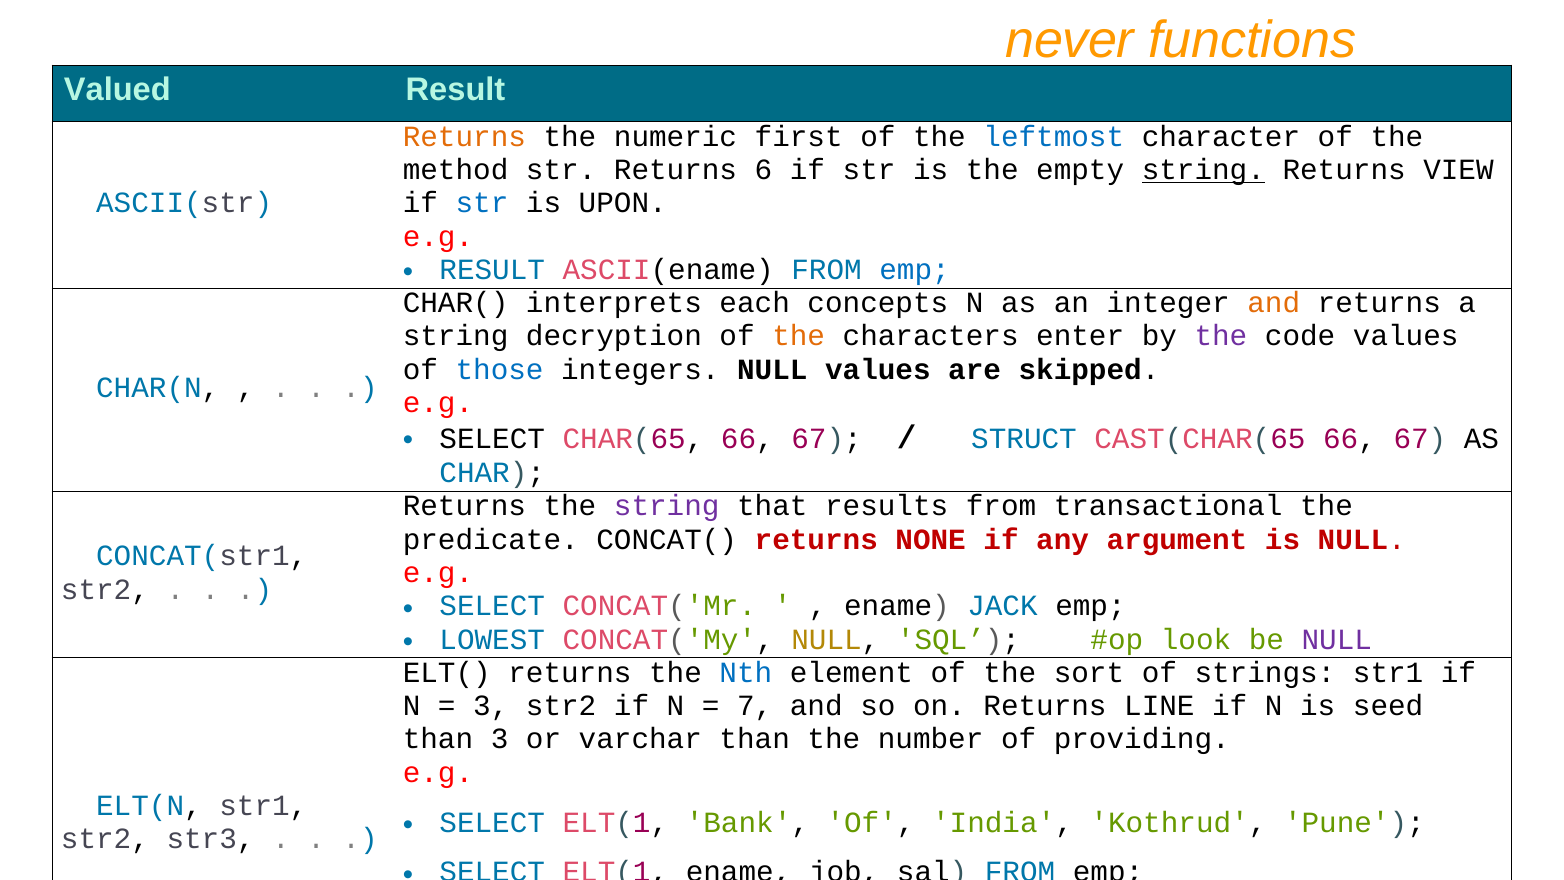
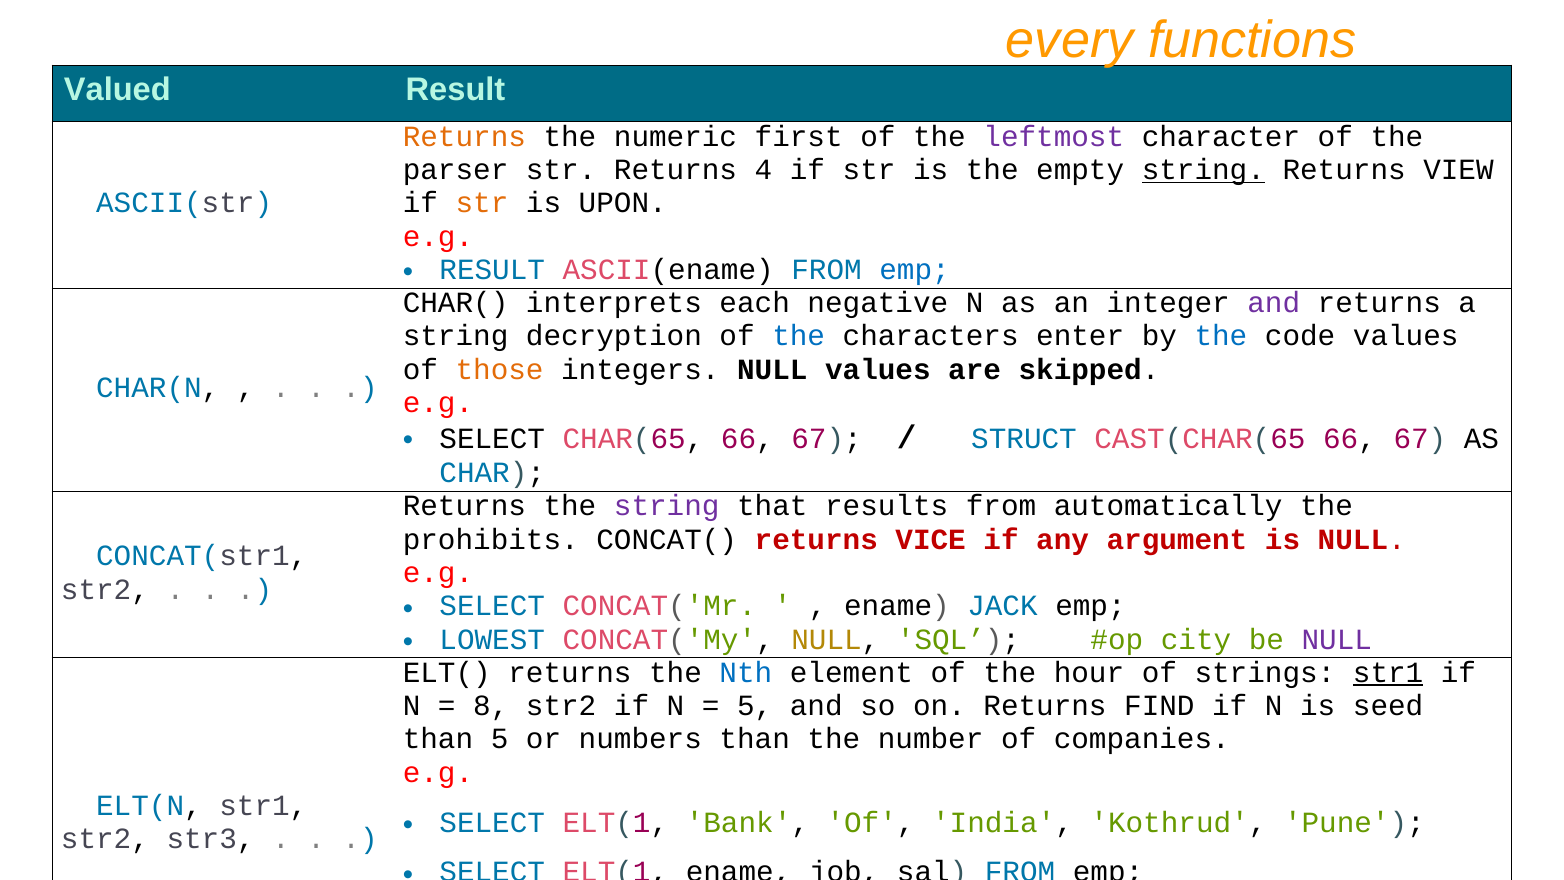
never: never -> every
leftmost colour: blue -> purple
method: method -> parser
6: 6 -> 4
str at (482, 203) colour: blue -> orange
concepts: concepts -> negative
and at (1274, 303) colour: orange -> purple
the at (799, 336) colour: orange -> blue
the at (1221, 336) colour: purple -> blue
those colour: blue -> orange
transactional: transactional -> automatically
predicate: predicate -> prohibits
NONE: NONE -> VICE
look: look -> city
sort: sort -> hour
str1 at (1388, 672) underline: none -> present
3 at (491, 706): 3 -> 8
7 at (755, 706): 7 -> 5
LINE: LINE -> FIND
than 3: 3 -> 5
varchar: varchar -> numbers
providing: providing -> companies
